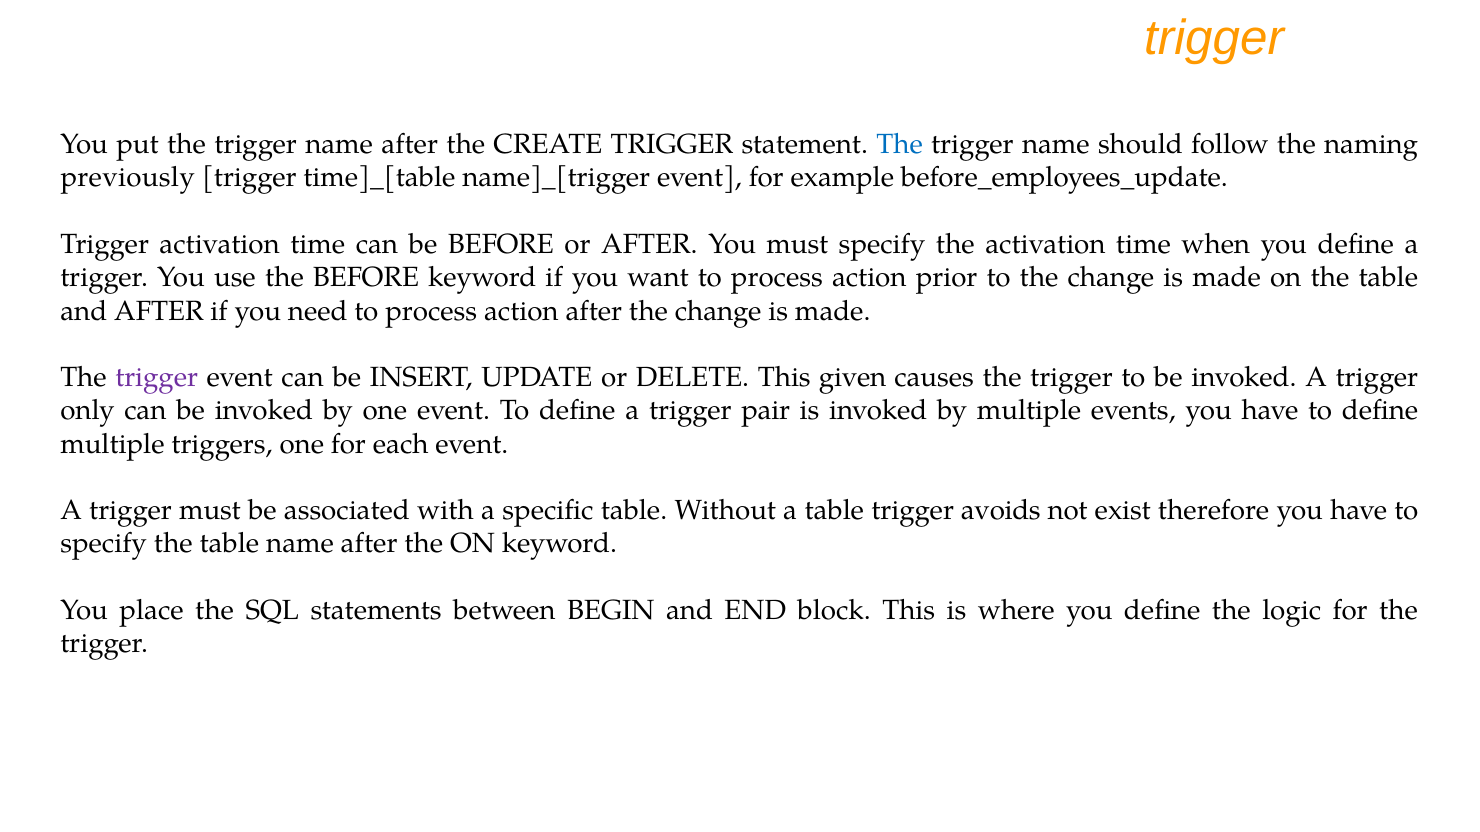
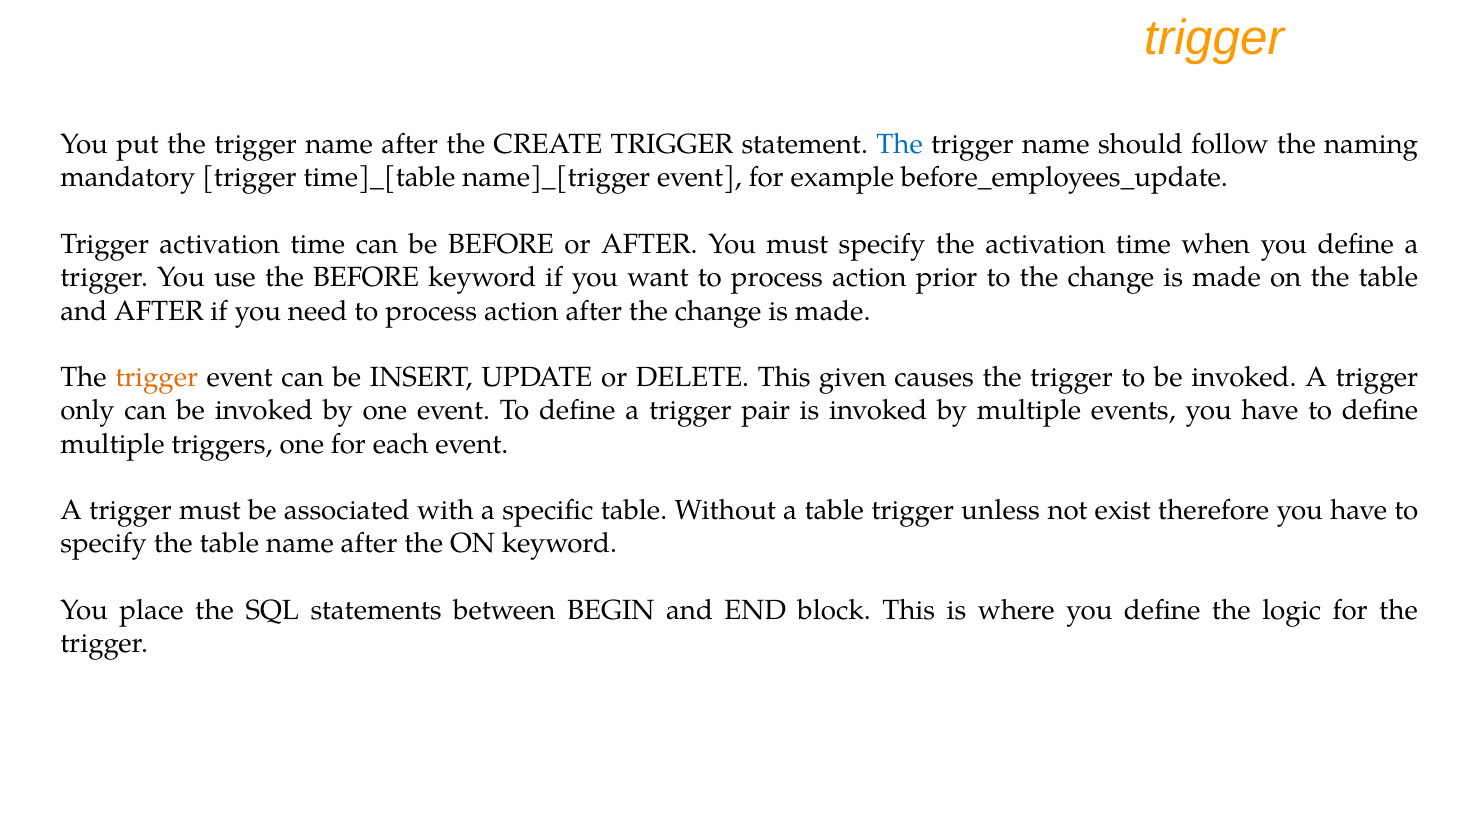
previously: previously -> mandatory
trigger at (157, 378) colour: purple -> orange
avoids: avoids -> unless
